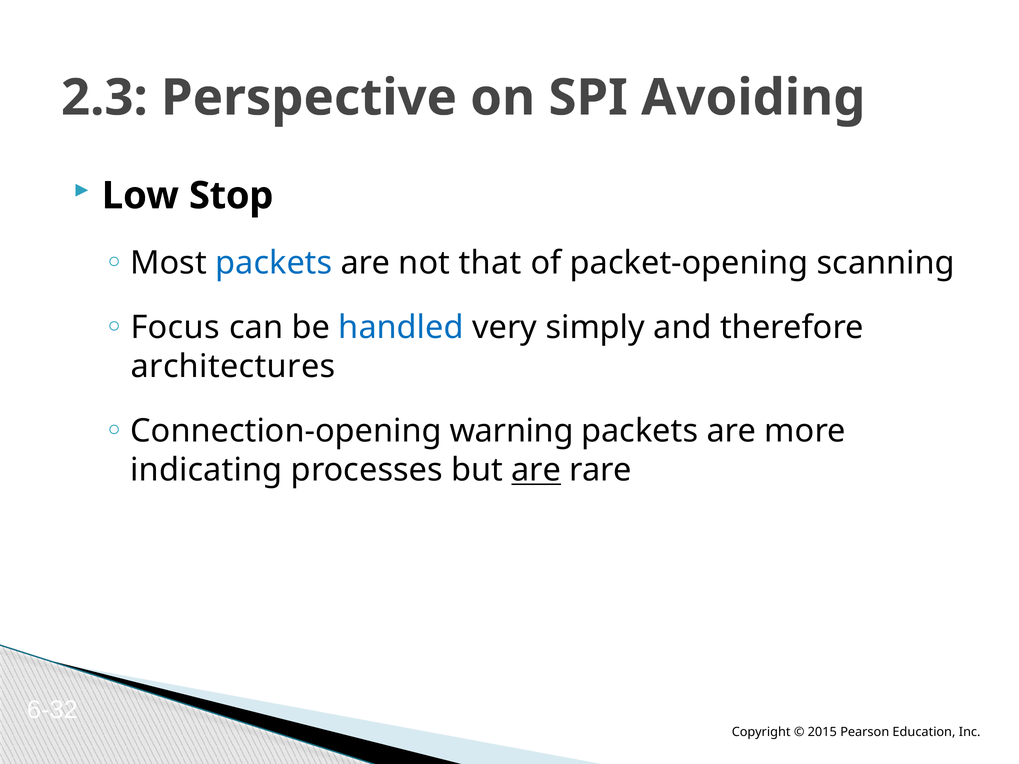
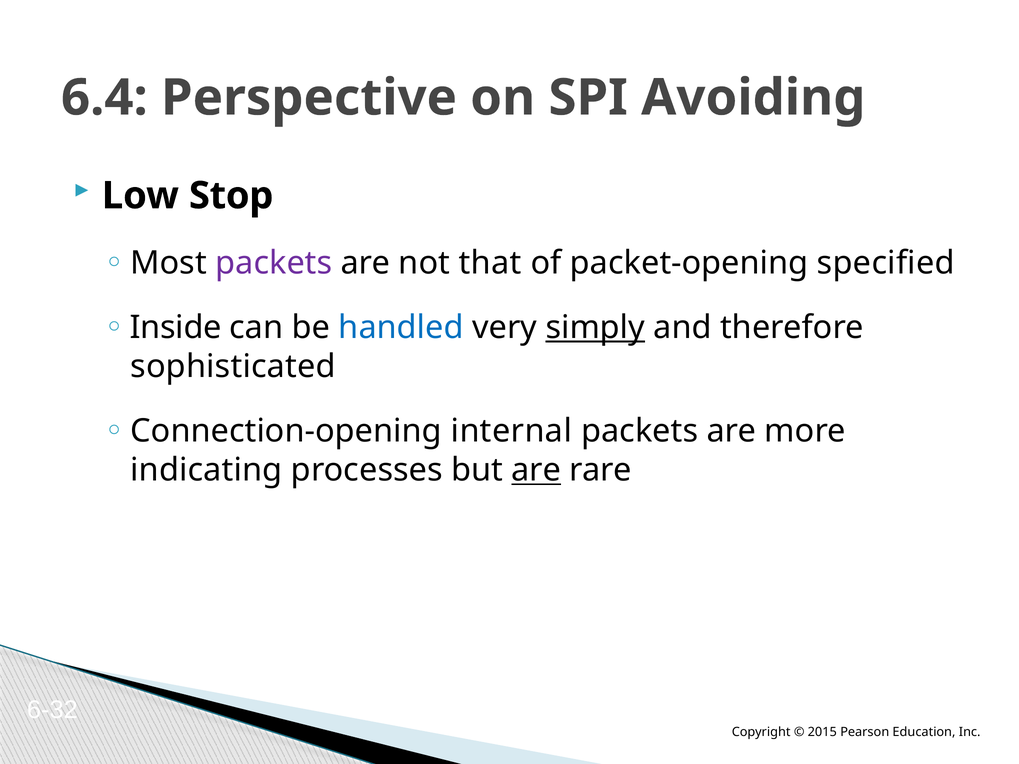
2.3: 2.3 -> 6.4
packets at (274, 263) colour: blue -> purple
scanning: scanning -> specified
Focus: Focus -> Inside
simply underline: none -> present
architectures: architectures -> sophisticated
warning: warning -> internal
